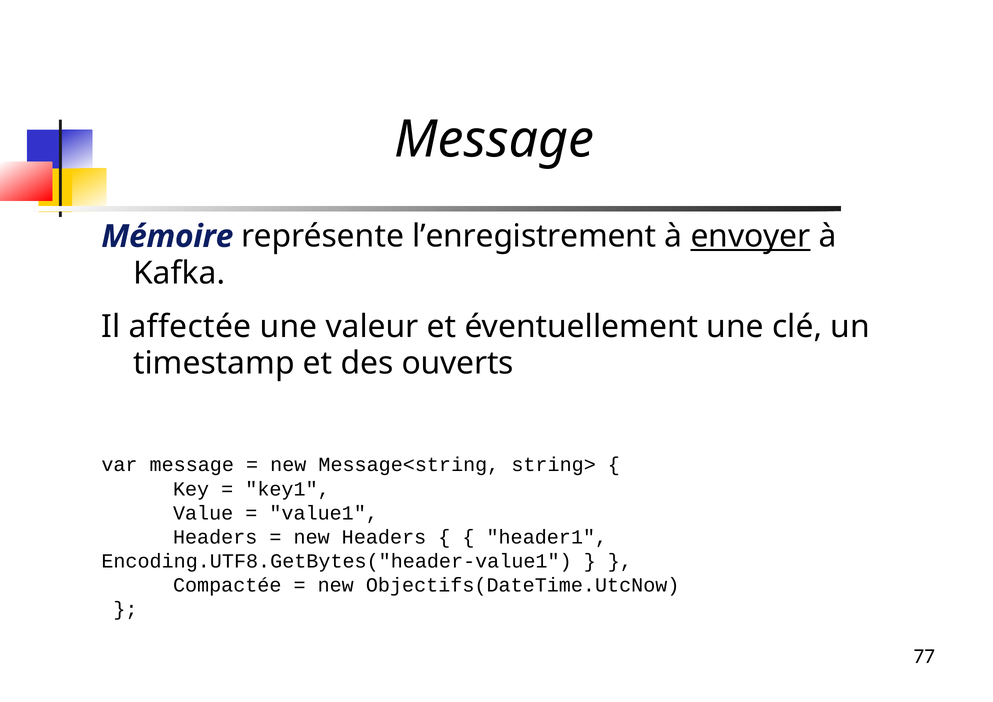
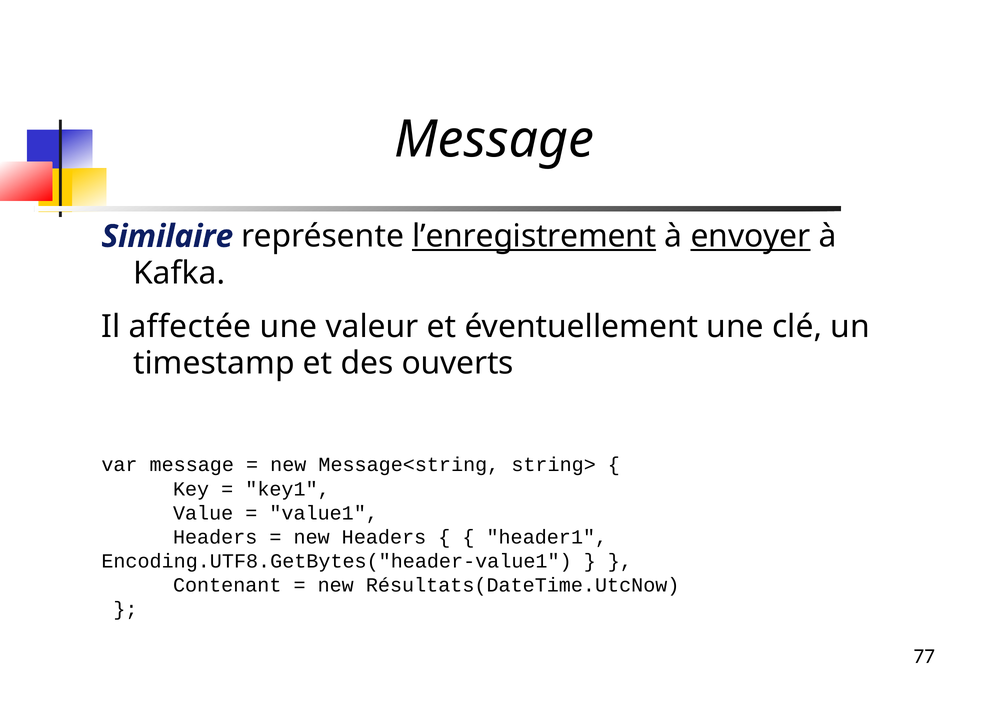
Mémoire: Mémoire -> Similaire
l’enregistrement underline: none -> present
Compactée: Compactée -> Contenant
Objectifs(DateTime.UtcNow: Objectifs(DateTime.UtcNow -> Résultats(DateTime.UtcNow
